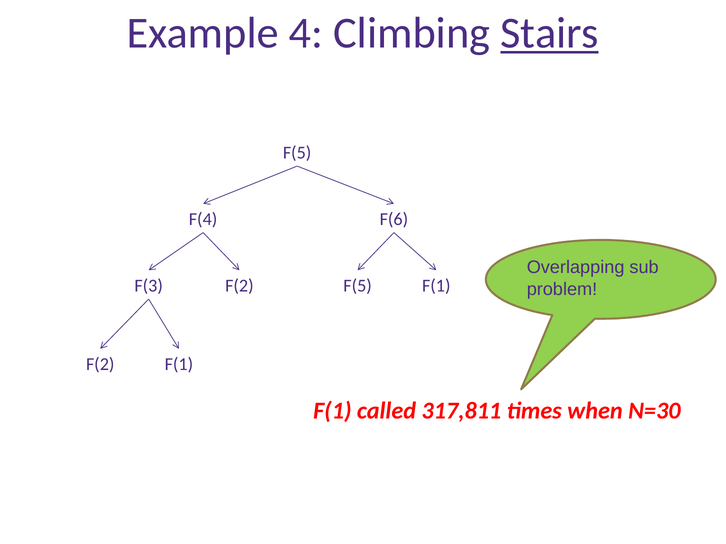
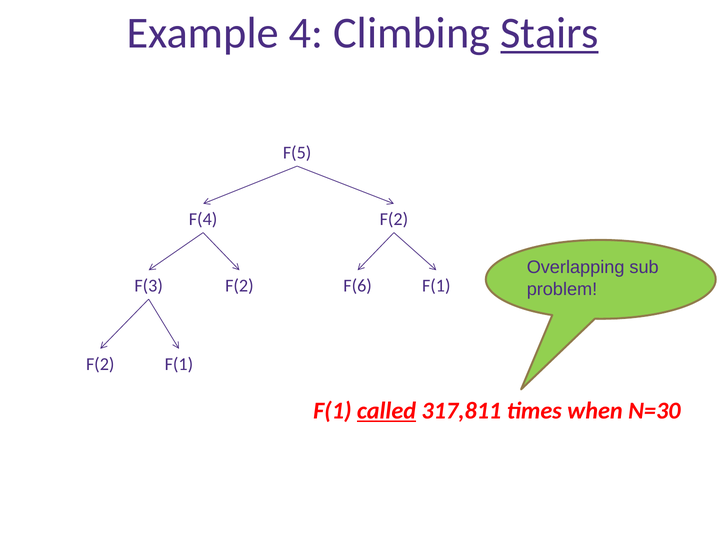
F(4 F(6: F(6 -> F(2
F(5 at (358, 286): F(5 -> F(6
called underline: none -> present
